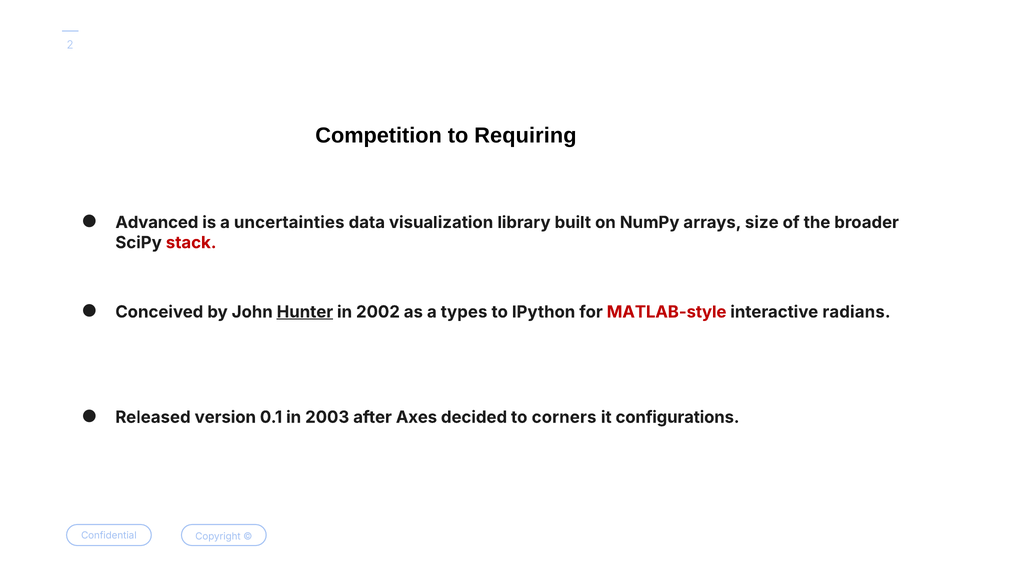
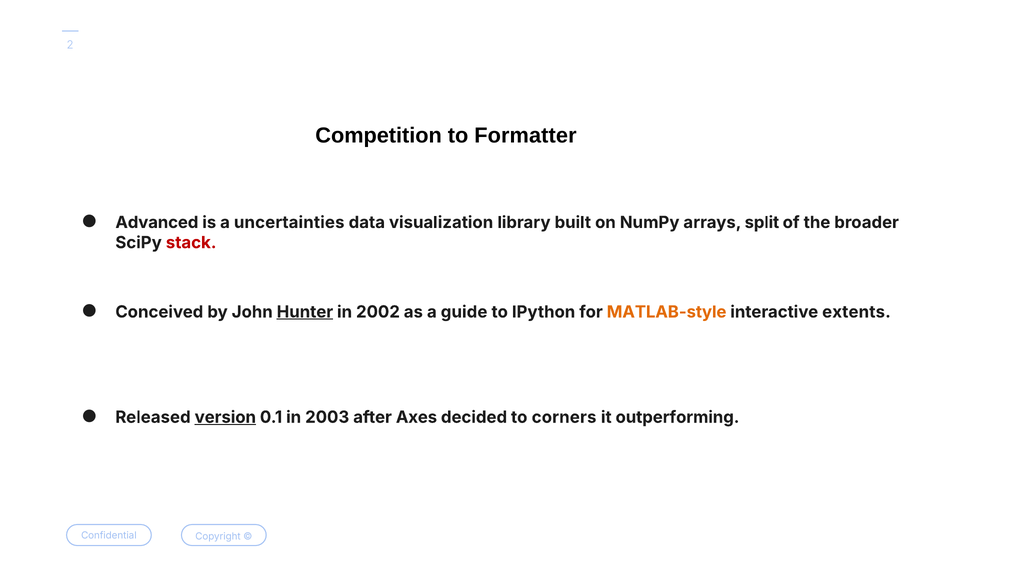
Requiring: Requiring -> Formatter
size: size -> split
types: types -> guide
MATLAB-style colour: red -> orange
radians: radians -> extents
version underline: none -> present
configurations: configurations -> outperforming
